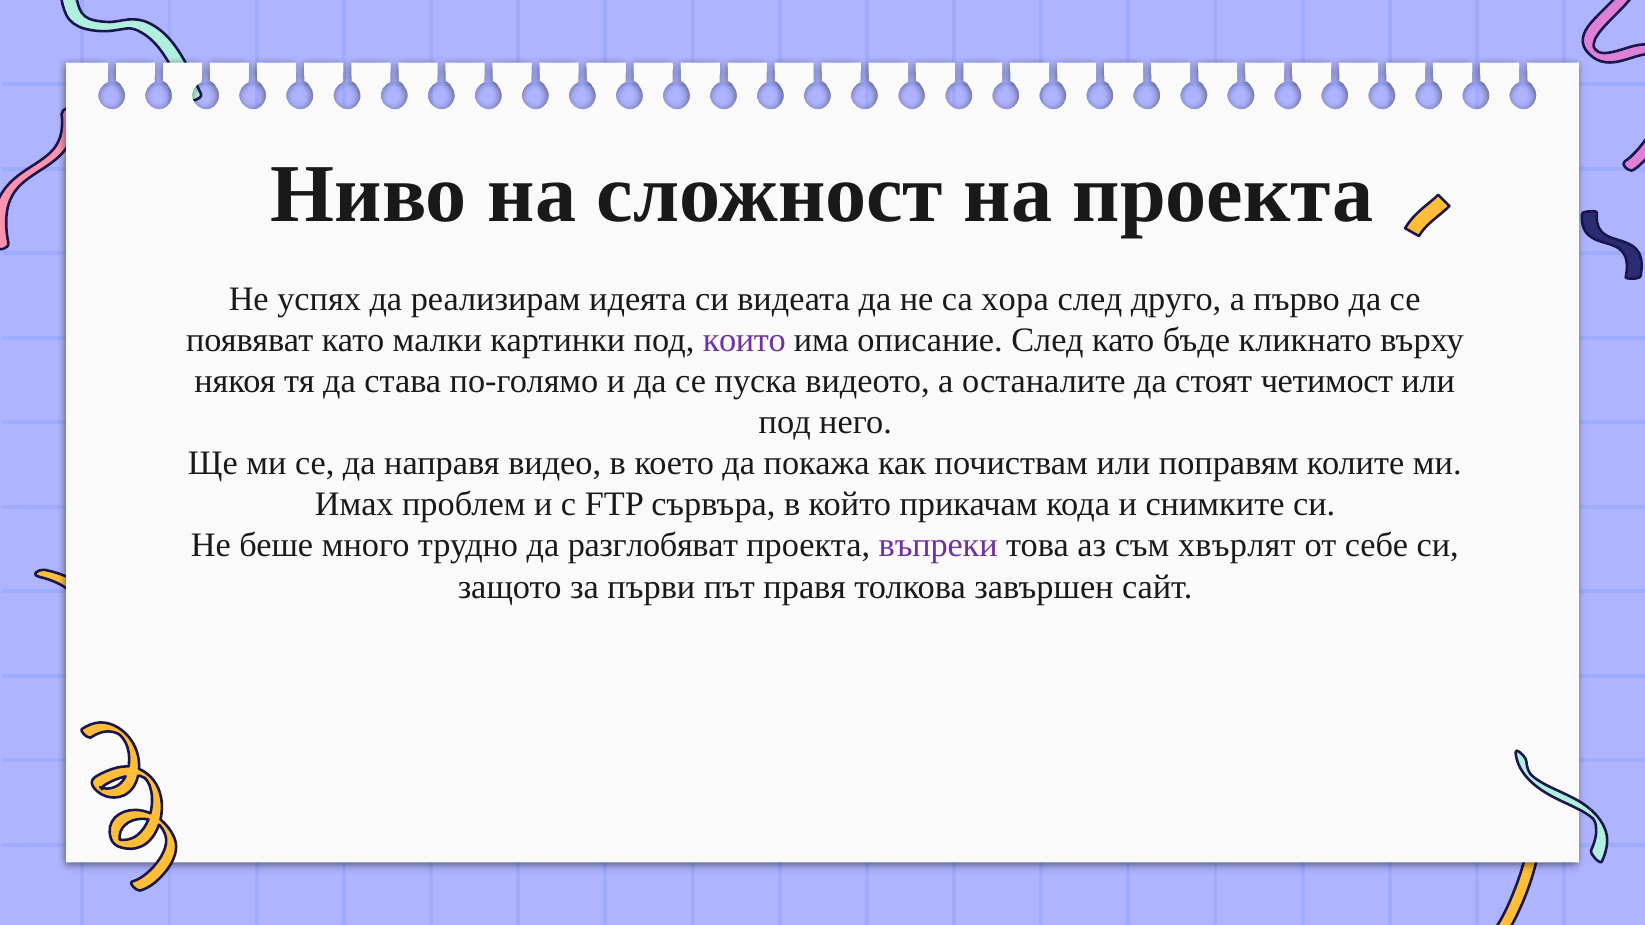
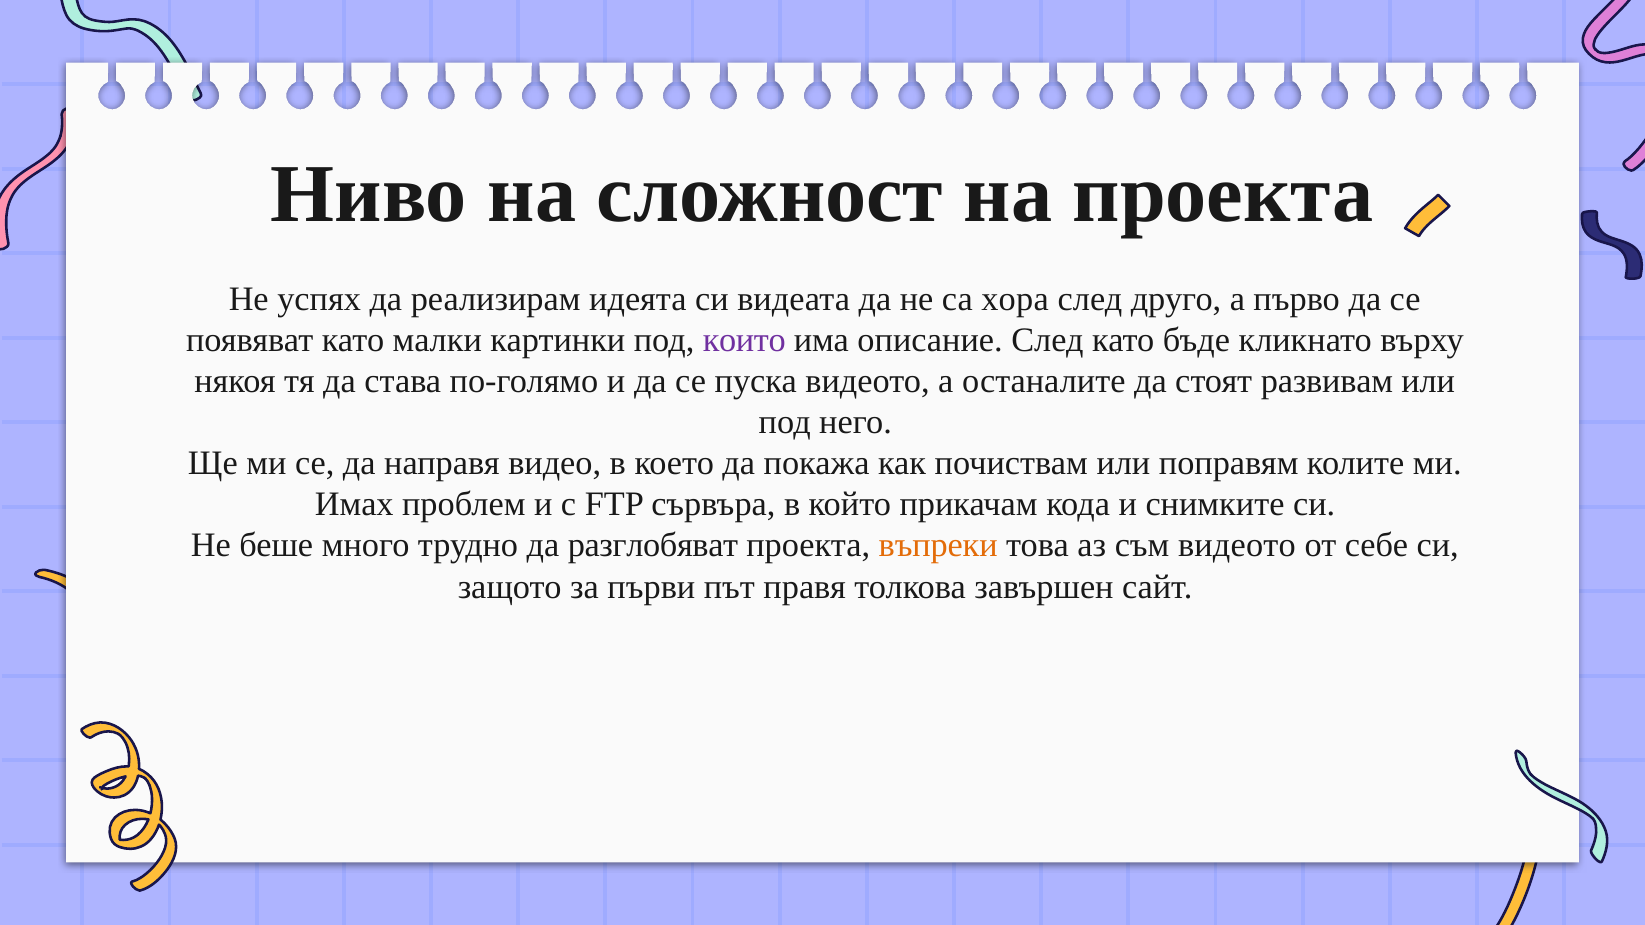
четимост: четимост -> развивам
въпреки colour: purple -> orange
съм хвърлят: хвърлят -> видеото
